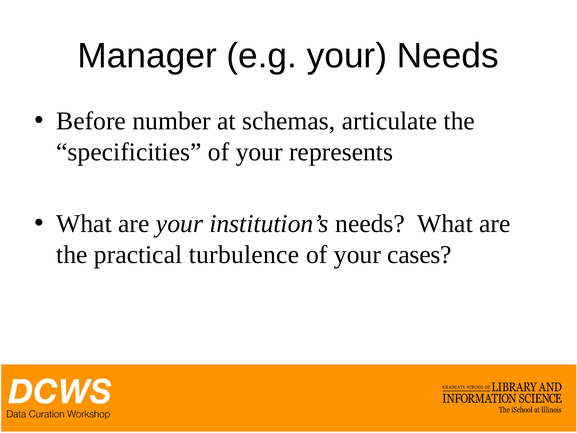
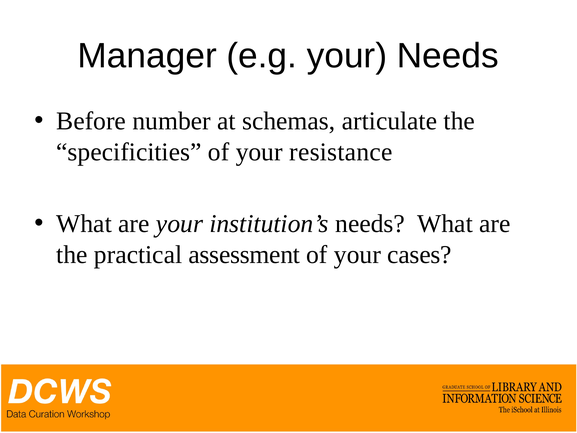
represents: represents -> resistance
turbulence: turbulence -> assessment
